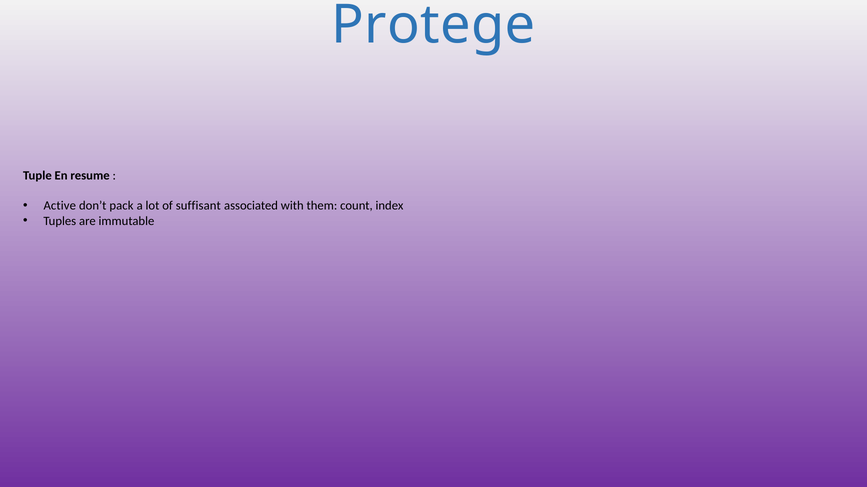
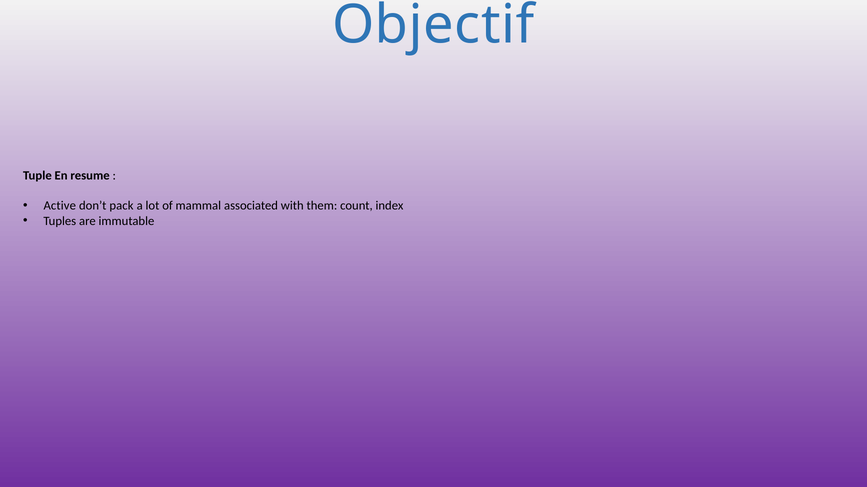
Protege: Protege -> Objectif
suffisant: suffisant -> mammal
